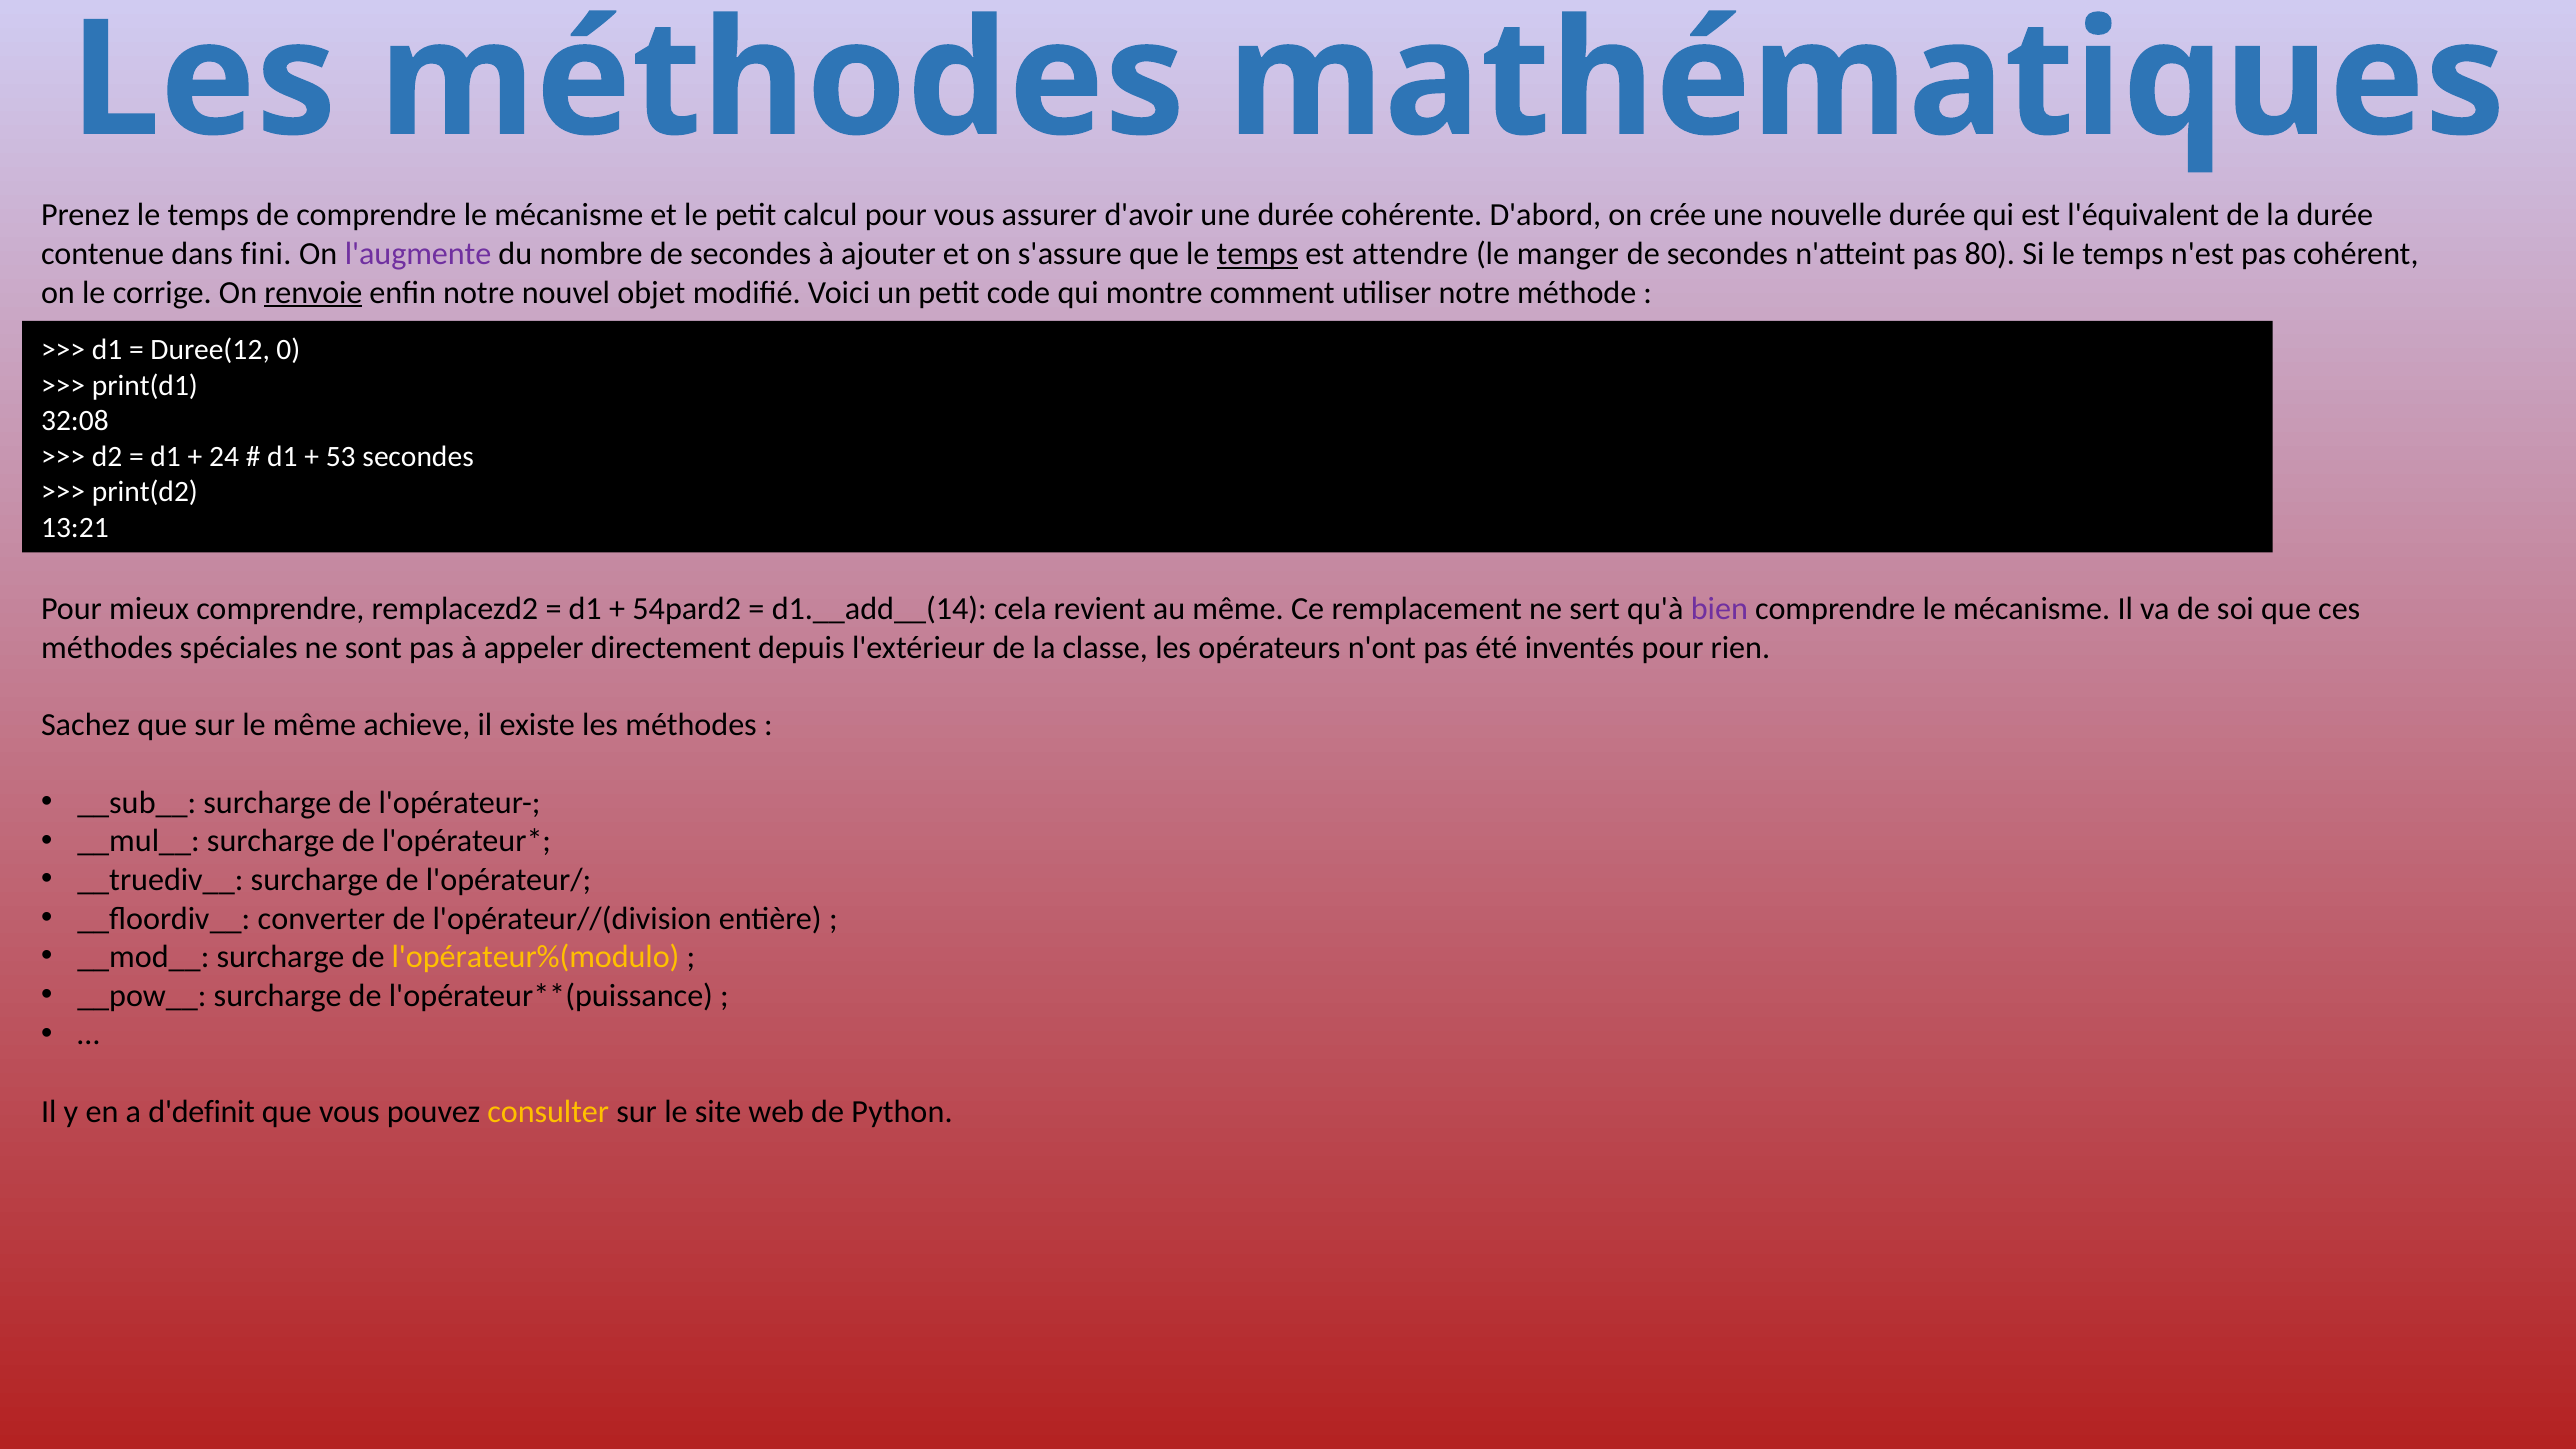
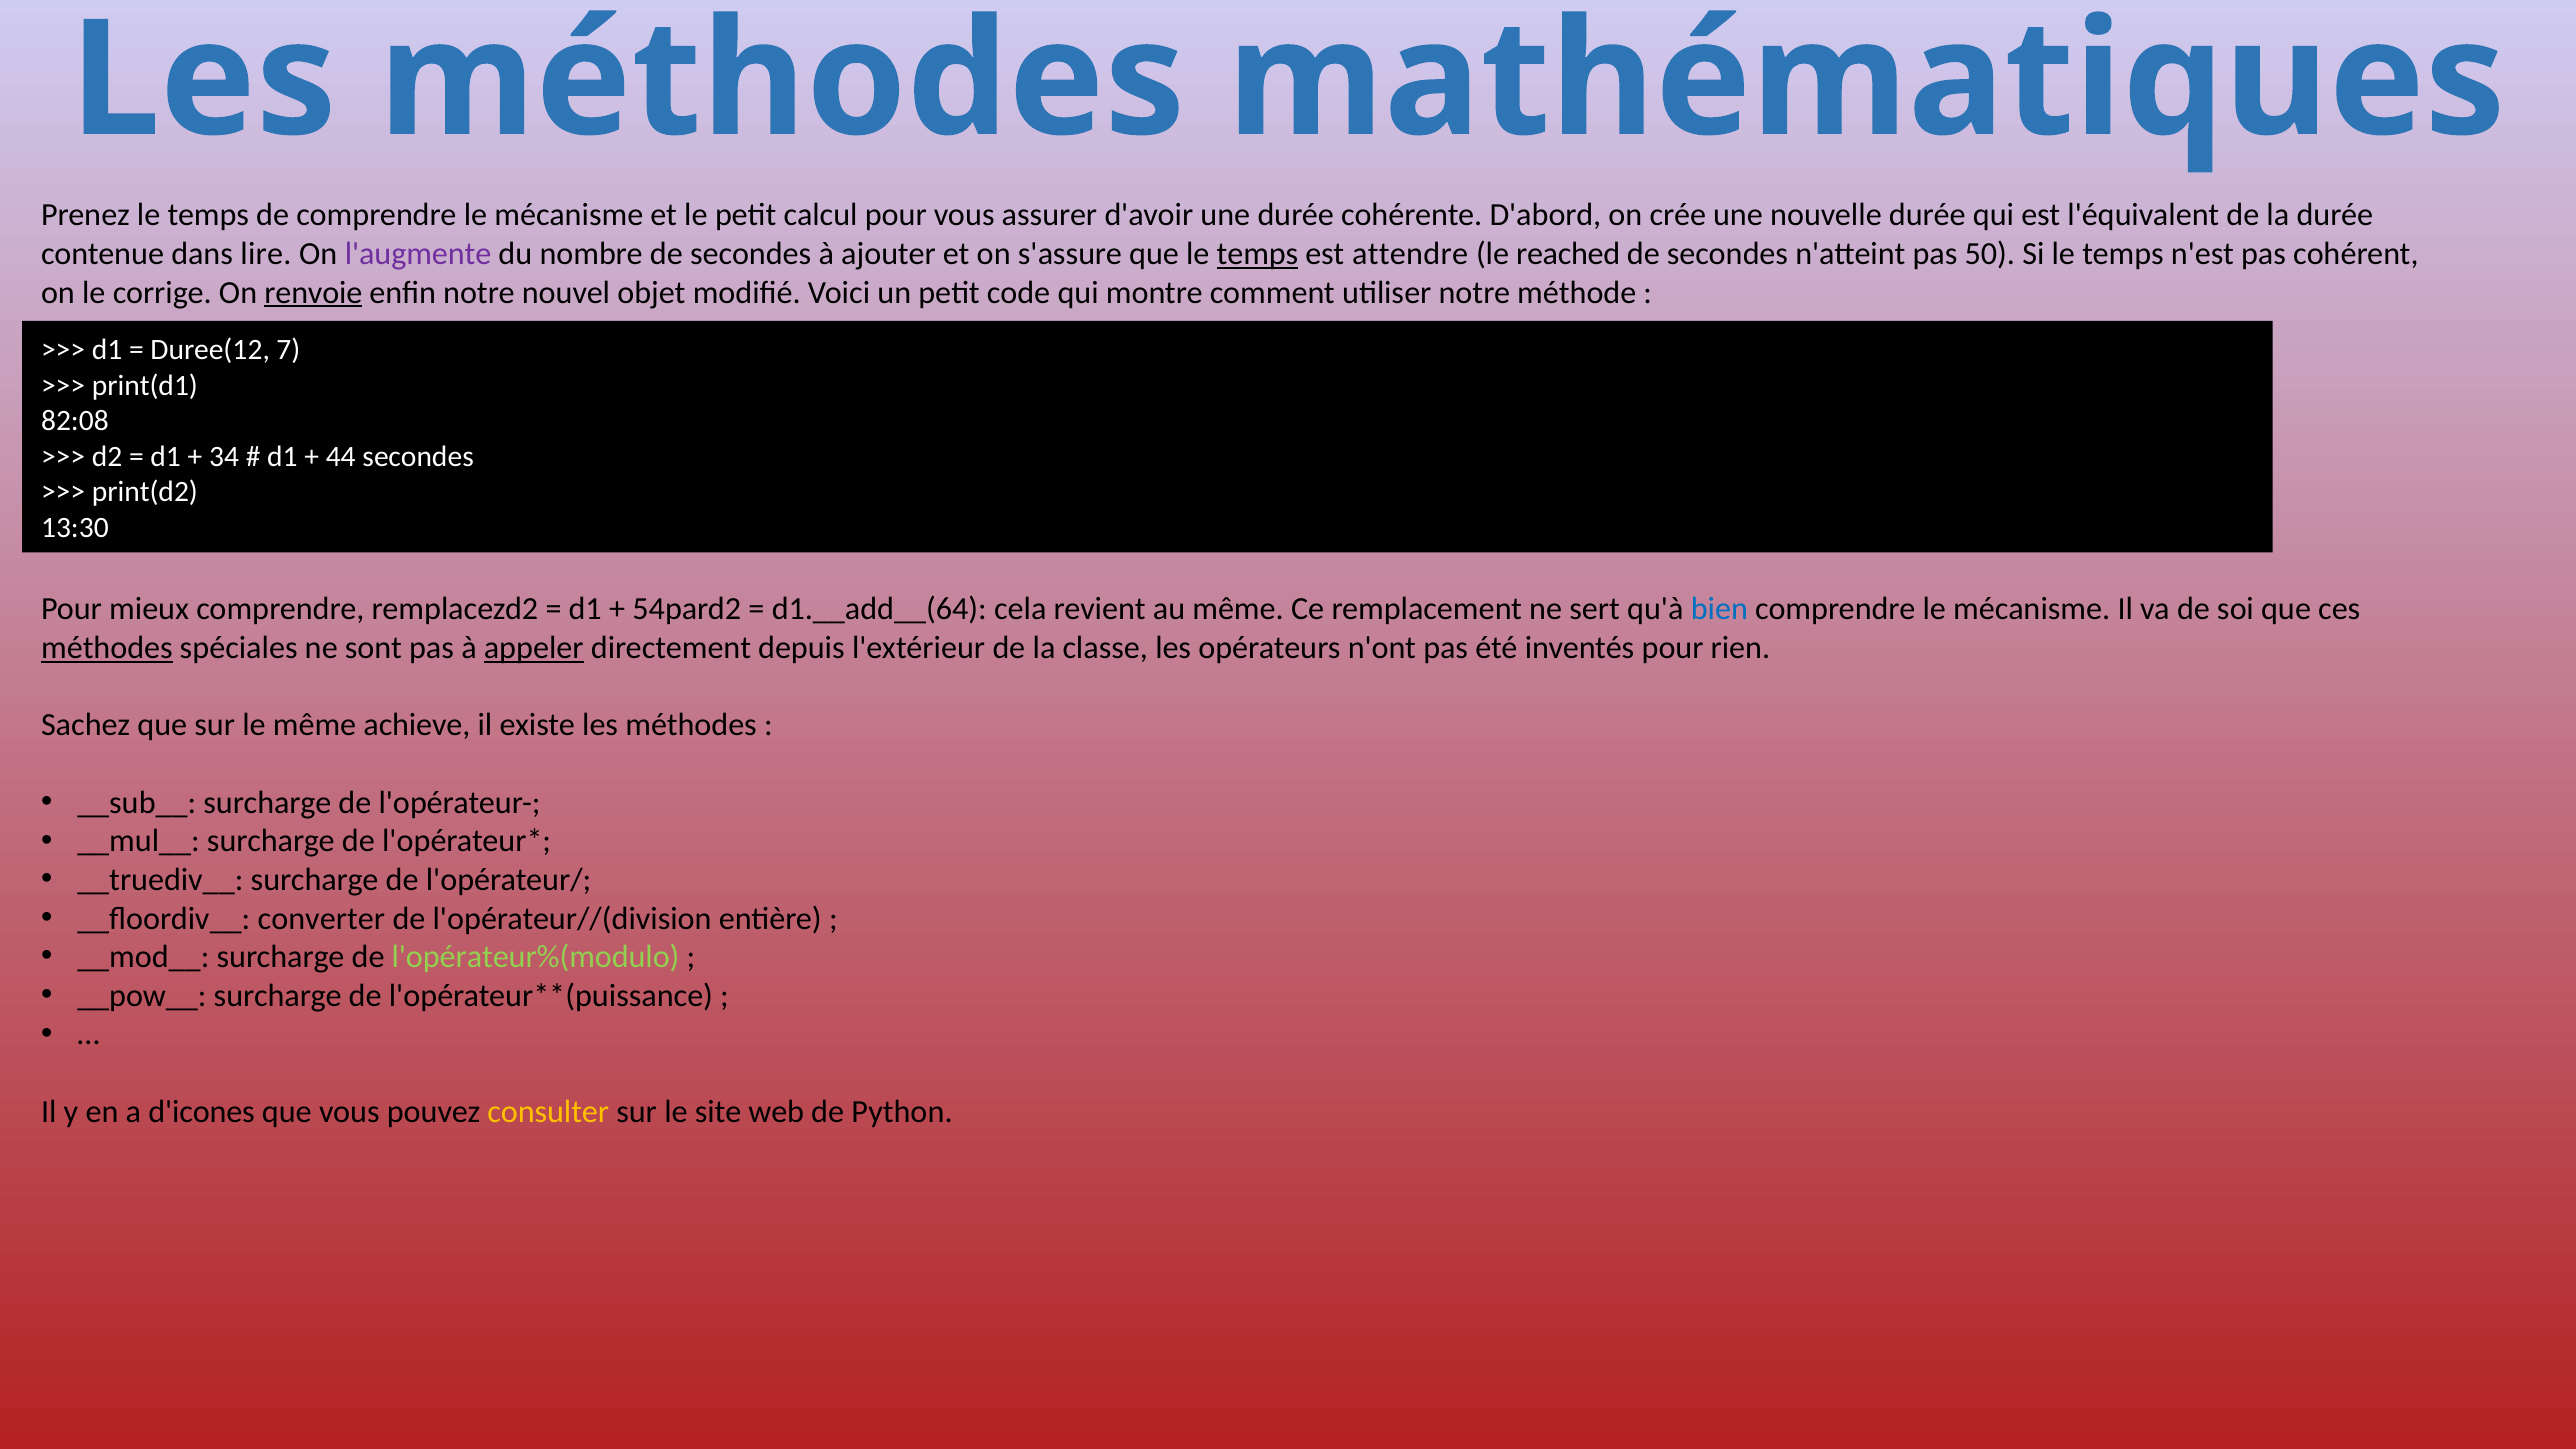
fini: fini -> lire
manger: manger -> reached
80: 80 -> 50
0: 0 -> 7
32:08: 32:08 -> 82:08
24: 24 -> 34
53: 53 -> 44
13:21: 13:21 -> 13:30
d1.__add__(14: d1.__add__(14 -> d1.__add__(64
bien colour: purple -> blue
méthodes at (107, 648) underline: none -> present
appeler underline: none -> present
l'opérateur%(modulo colour: yellow -> light green
d'definit: d'definit -> d'icones
